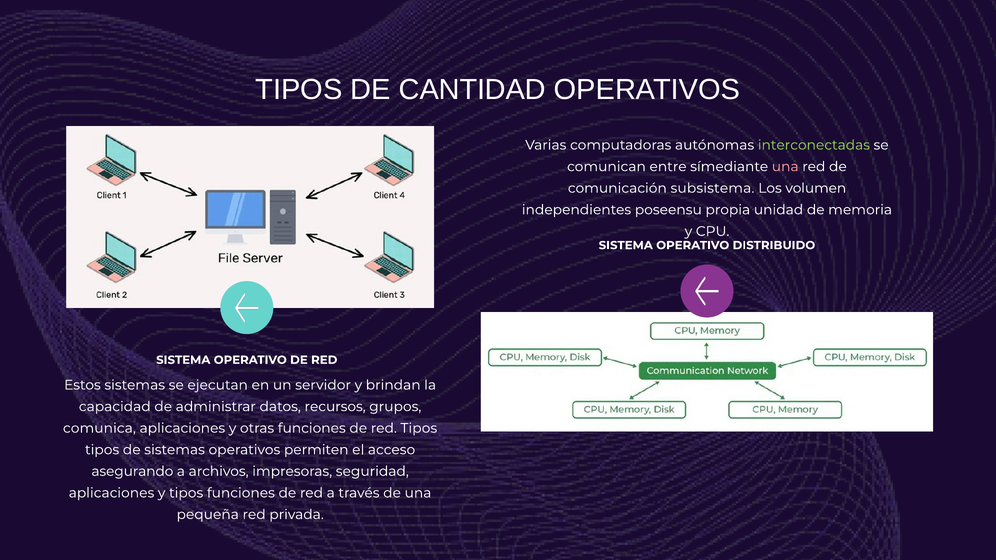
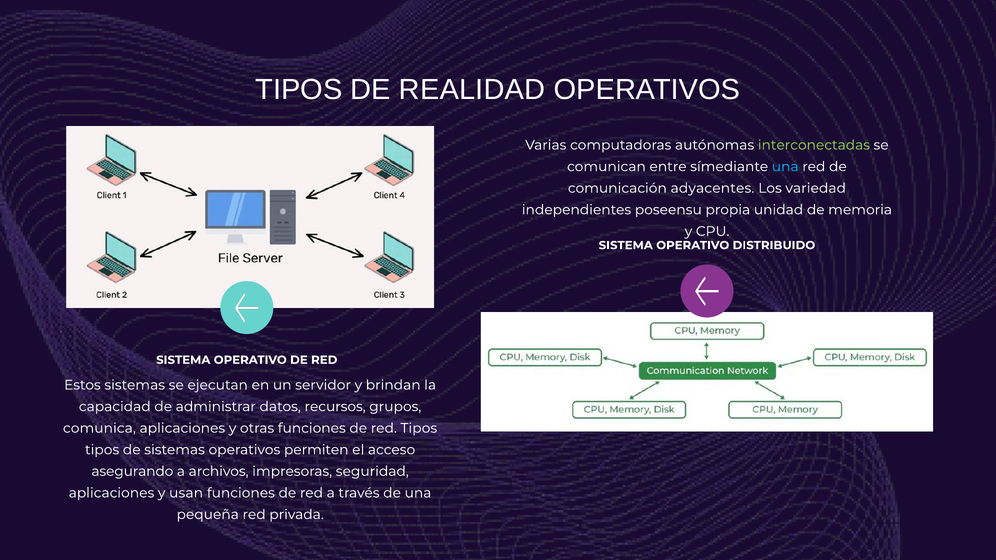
CANTIDAD: CANTIDAD -> REALIDAD
una at (785, 167) colour: pink -> light blue
subsistema: subsistema -> adyacentes
volumen: volumen -> variedad
y tipos: tipos -> usan
